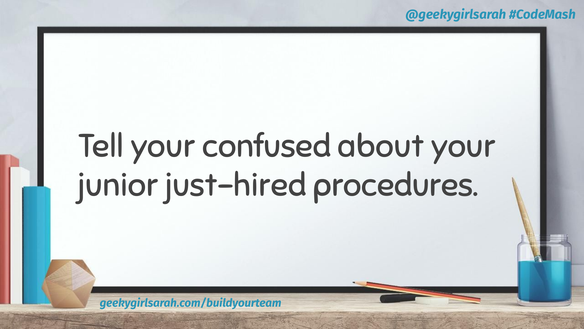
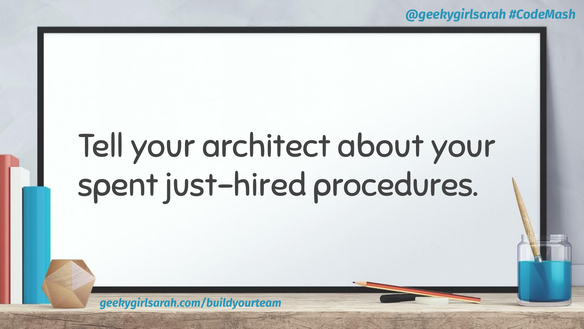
confused: confused -> architect
junior: junior -> spent
